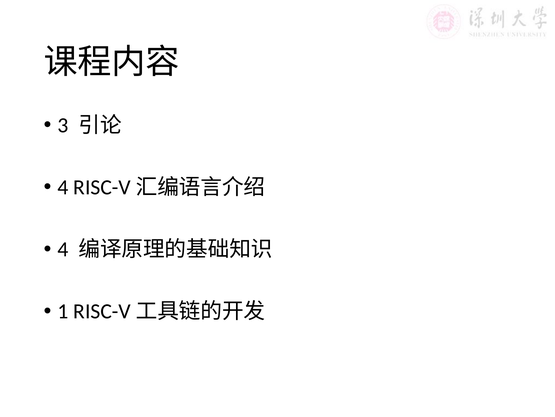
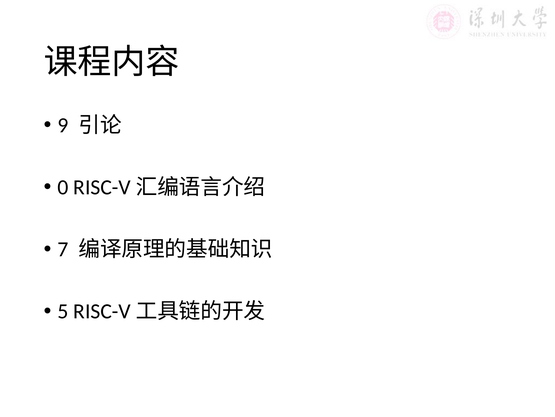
3: 3 -> 9
4 at (63, 187): 4 -> 0
4 at (63, 249): 4 -> 7
1: 1 -> 5
